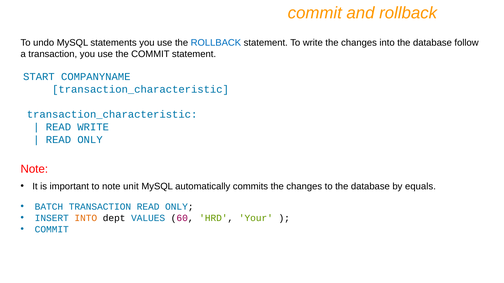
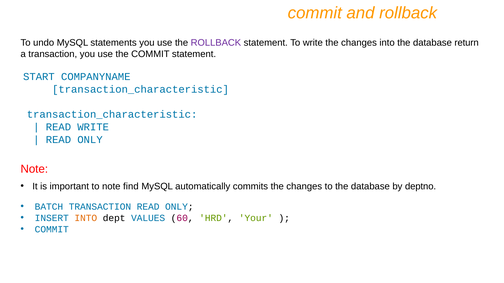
ROLLBACK at (216, 43) colour: blue -> purple
follow: follow -> return
unit: unit -> find
equals: equals -> deptno
